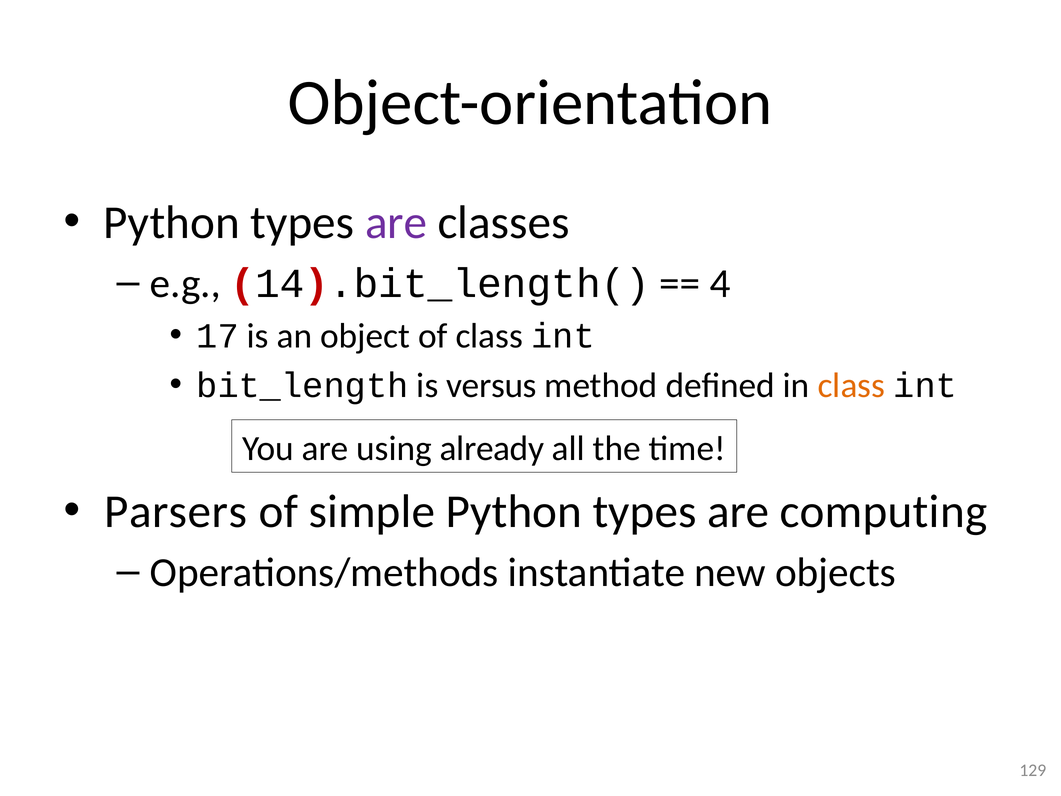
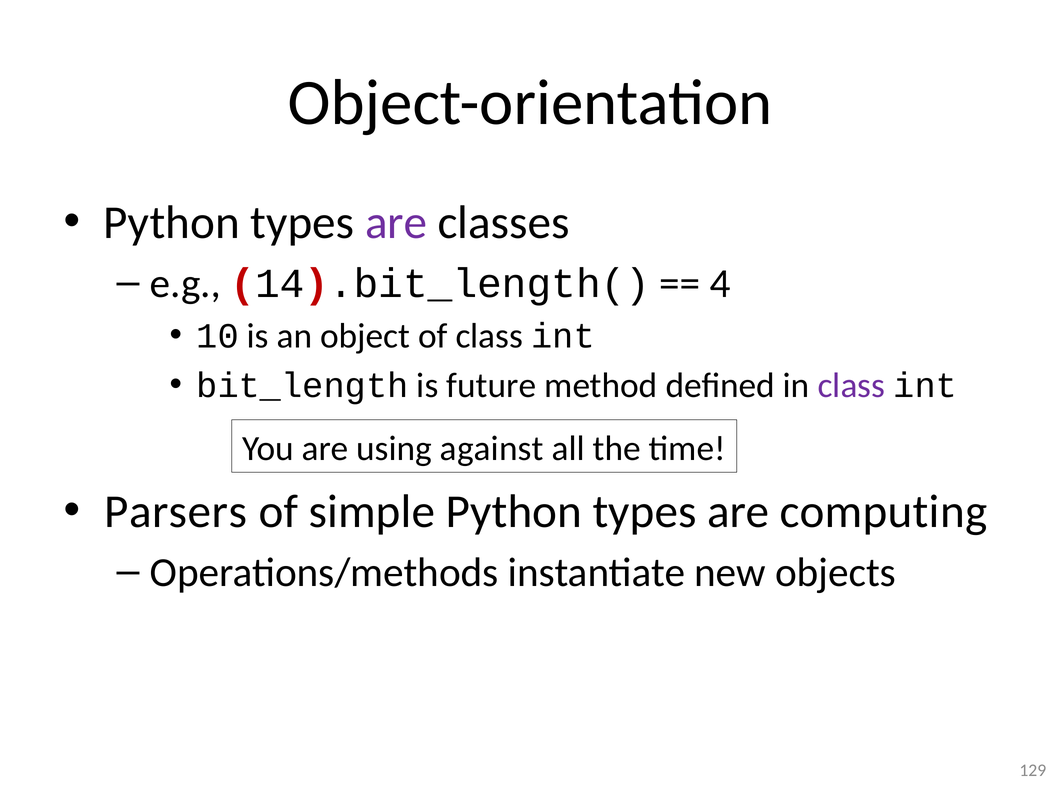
17: 17 -> 10
versus: versus -> future
class at (851, 386) colour: orange -> purple
already: already -> against
